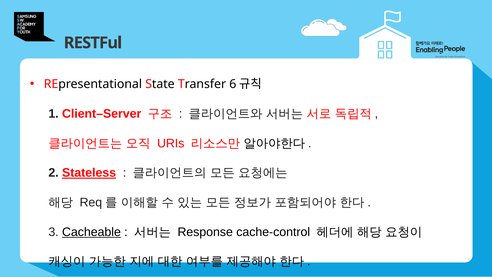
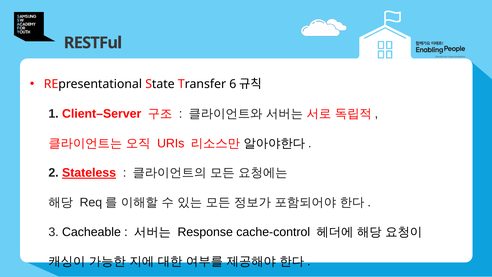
Cacheable underline: present -> none
